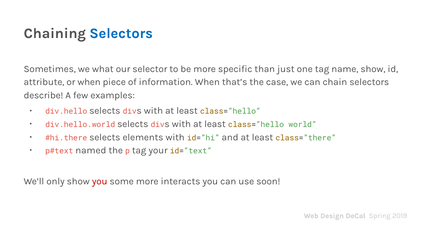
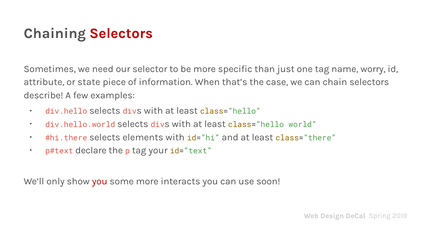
Selectors at (121, 33) colour: blue -> red
what: what -> need
name show: show -> worry
or when: when -> state
named: named -> declare
